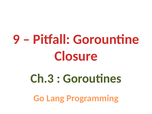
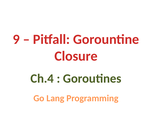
Ch.3: Ch.3 -> Ch.4
